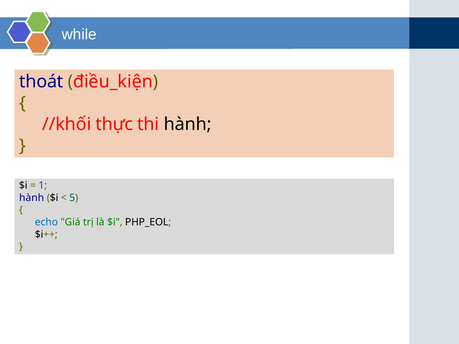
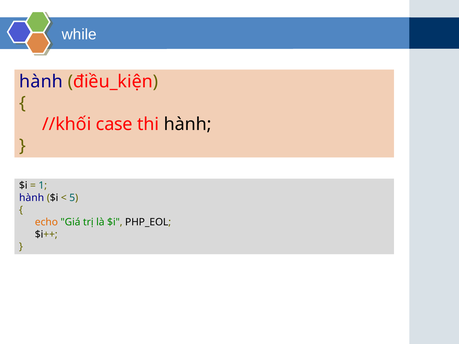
thoát at (41, 82): thoát -> hành
thực: thực -> case
echo colour: blue -> orange
